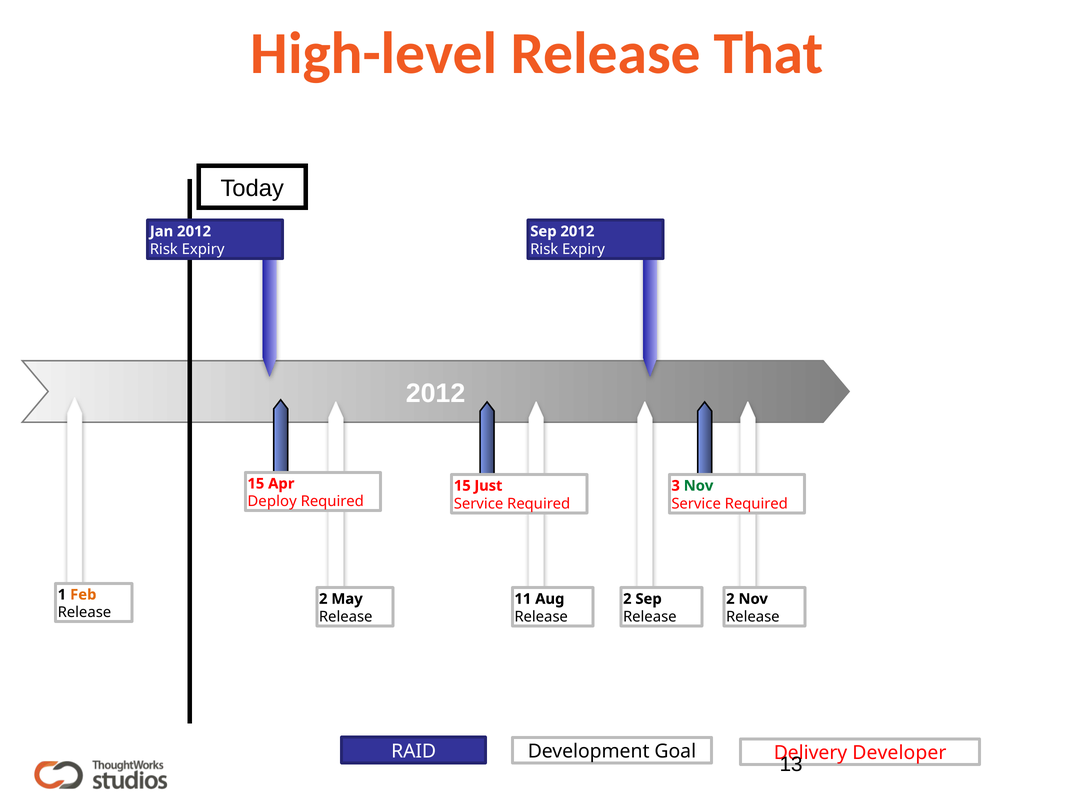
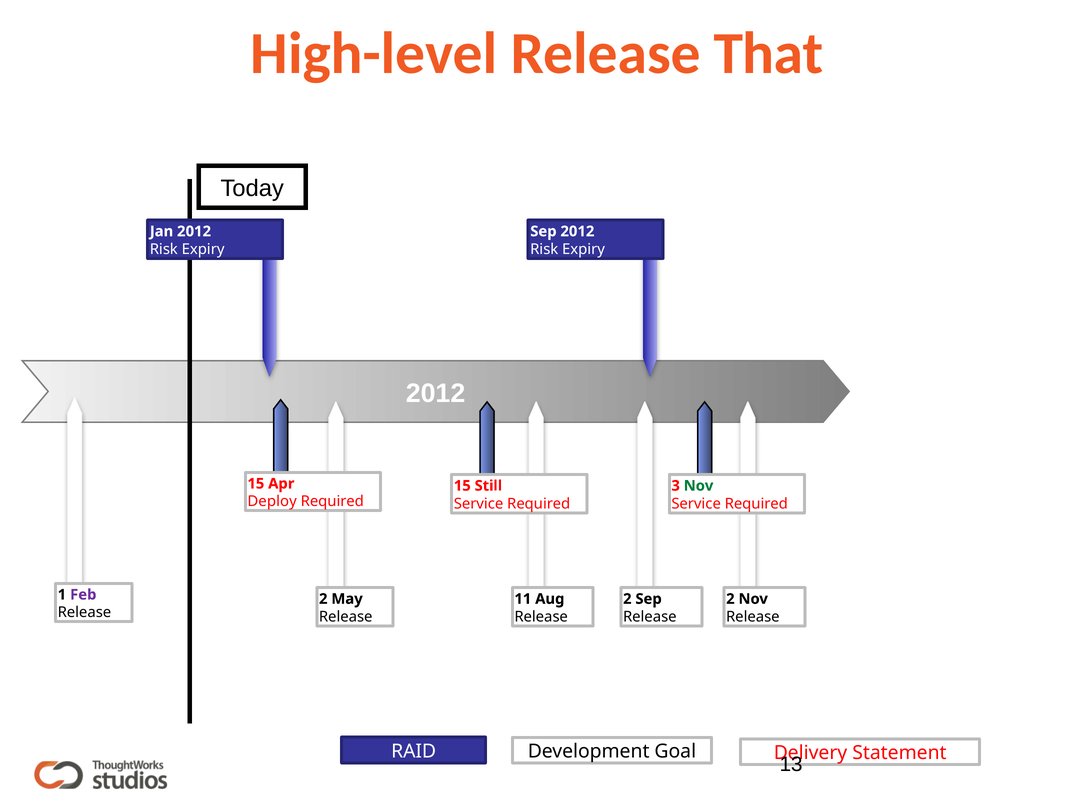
Just: Just -> Still
Feb colour: orange -> purple
Developer: Developer -> Statement
